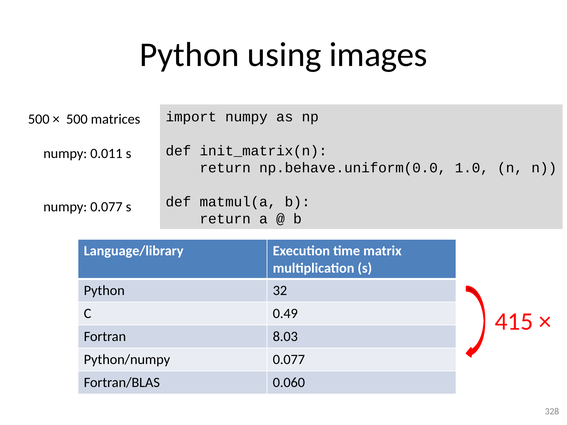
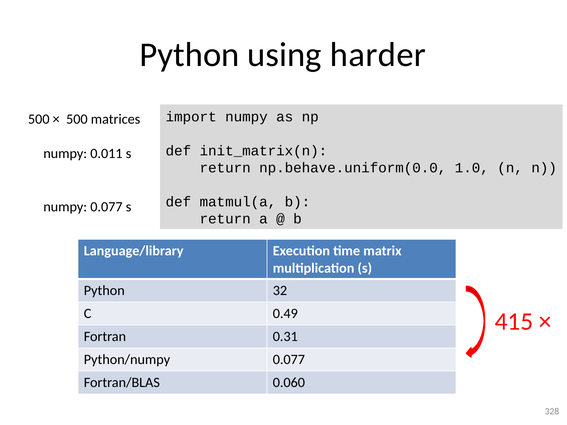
images: images -> harder
8.03: 8.03 -> 0.31
